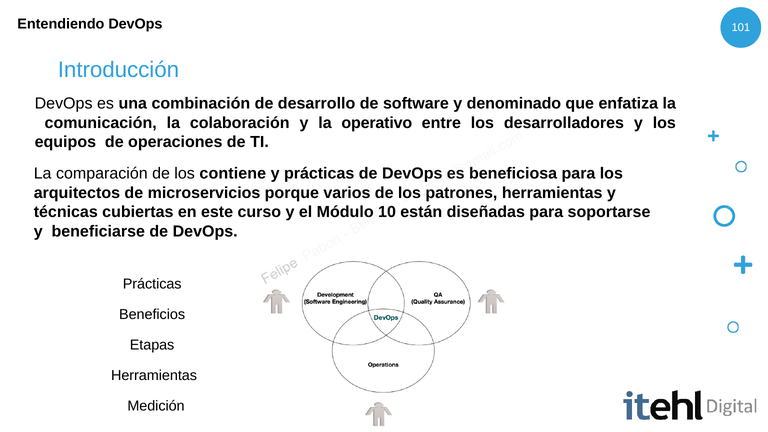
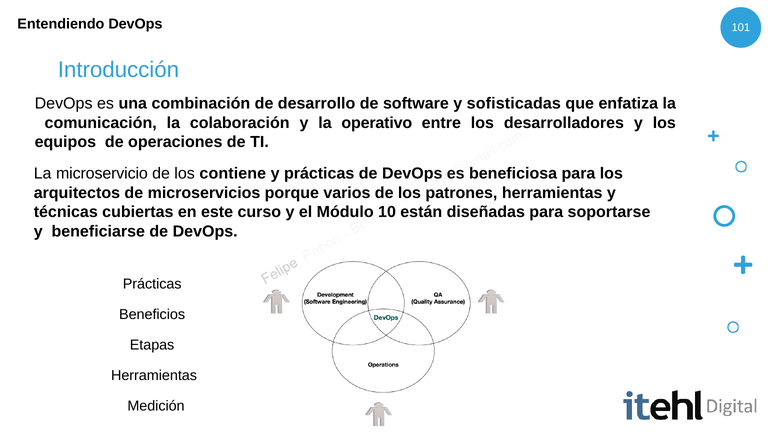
denominado: denominado -> sofisticadas
comparación: comparación -> microservicio
